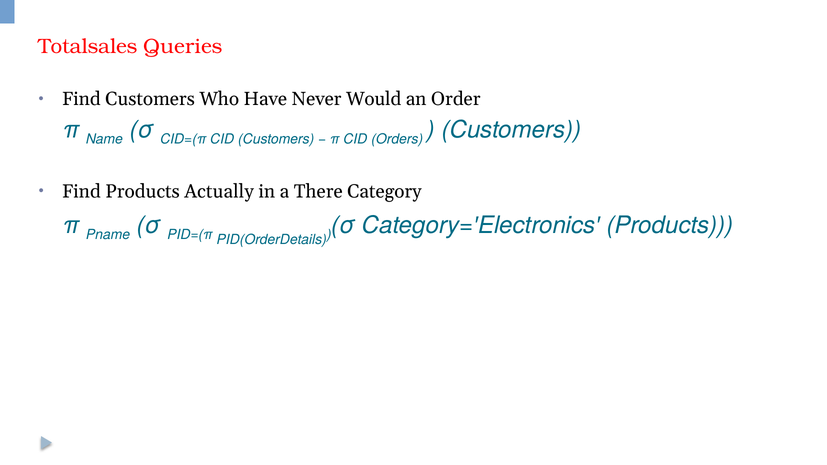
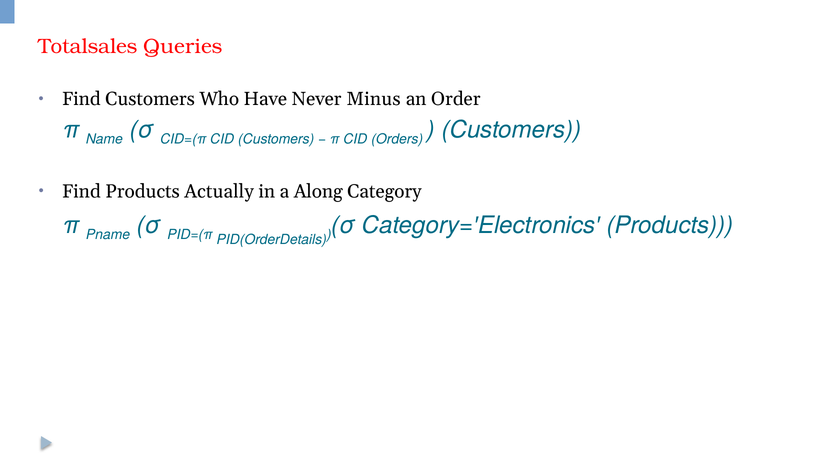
Would: Would -> Minus
There: There -> Along
